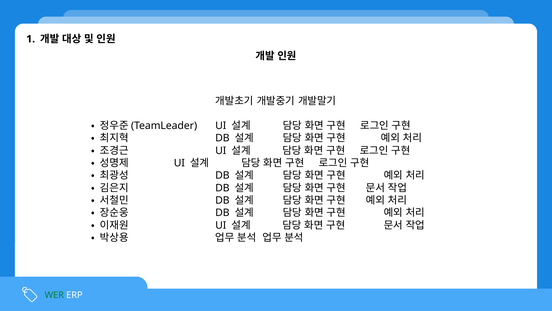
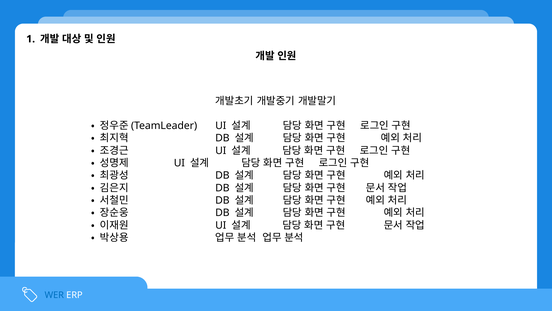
WER colour: green -> blue
